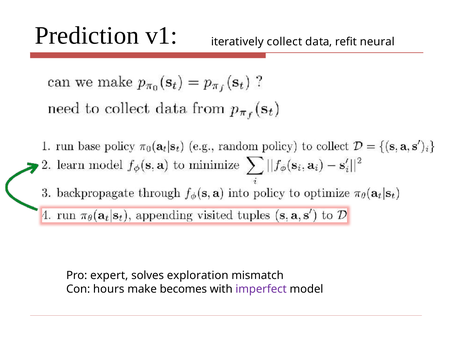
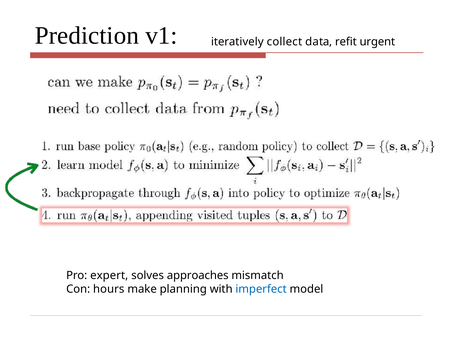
neural: neural -> urgent
exploration: exploration -> approaches
becomes: becomes -> planning
imperfect colour: purple -> blue
